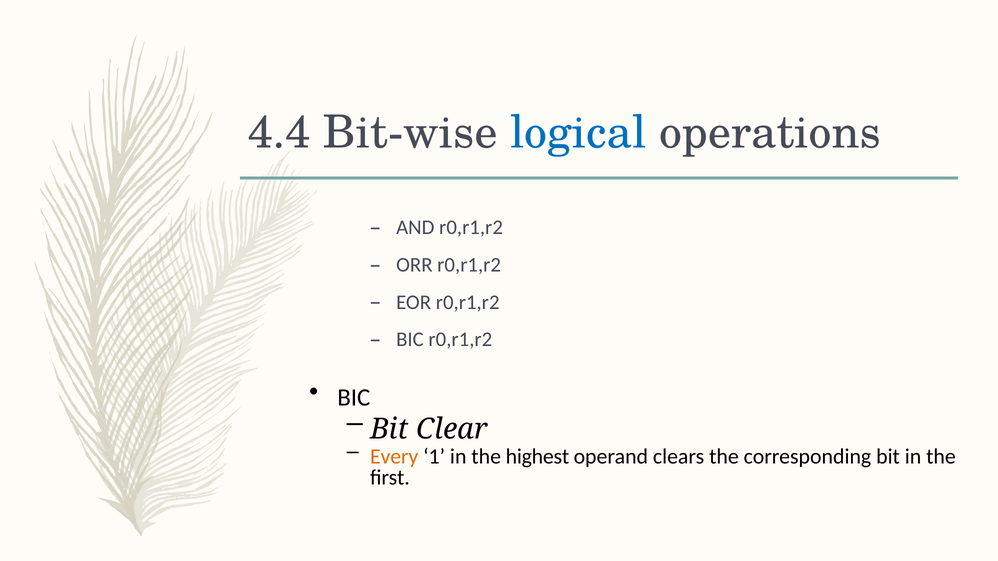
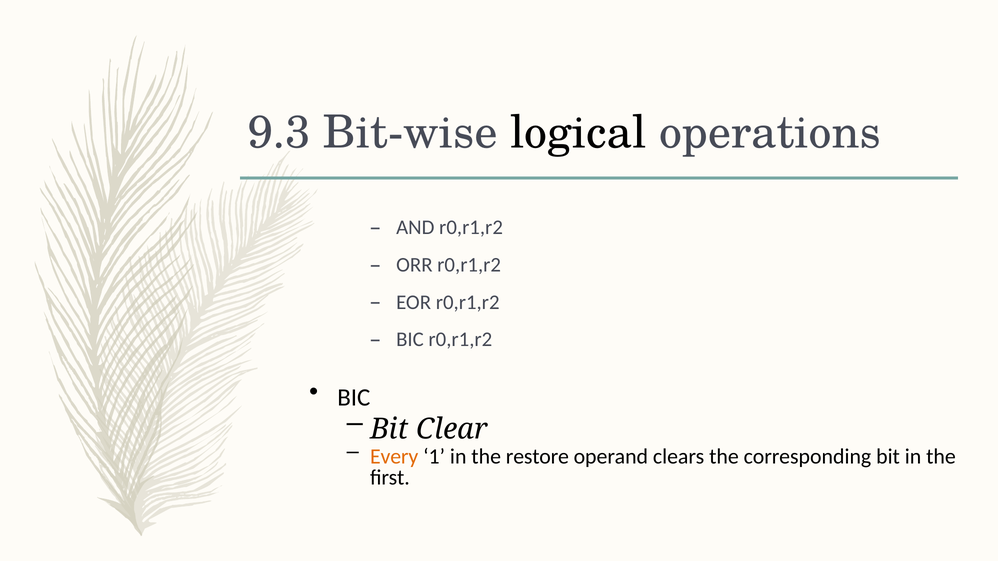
4.4: 4.4 -> 9.3
logical colour: blue -> black
highest: highest -> restore
